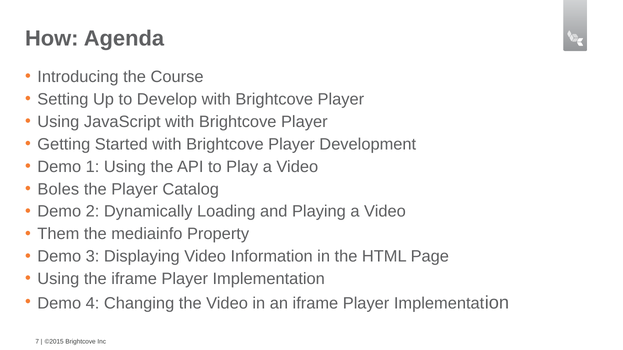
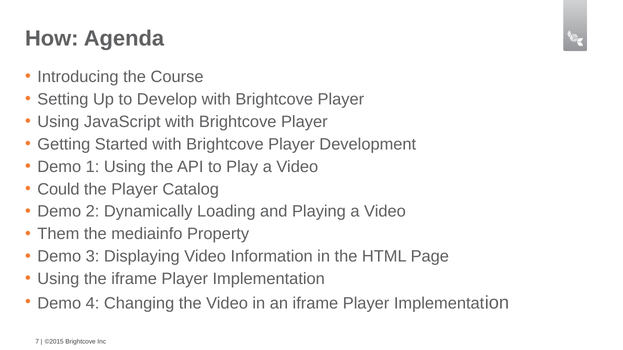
Boles: Boles -> Could
